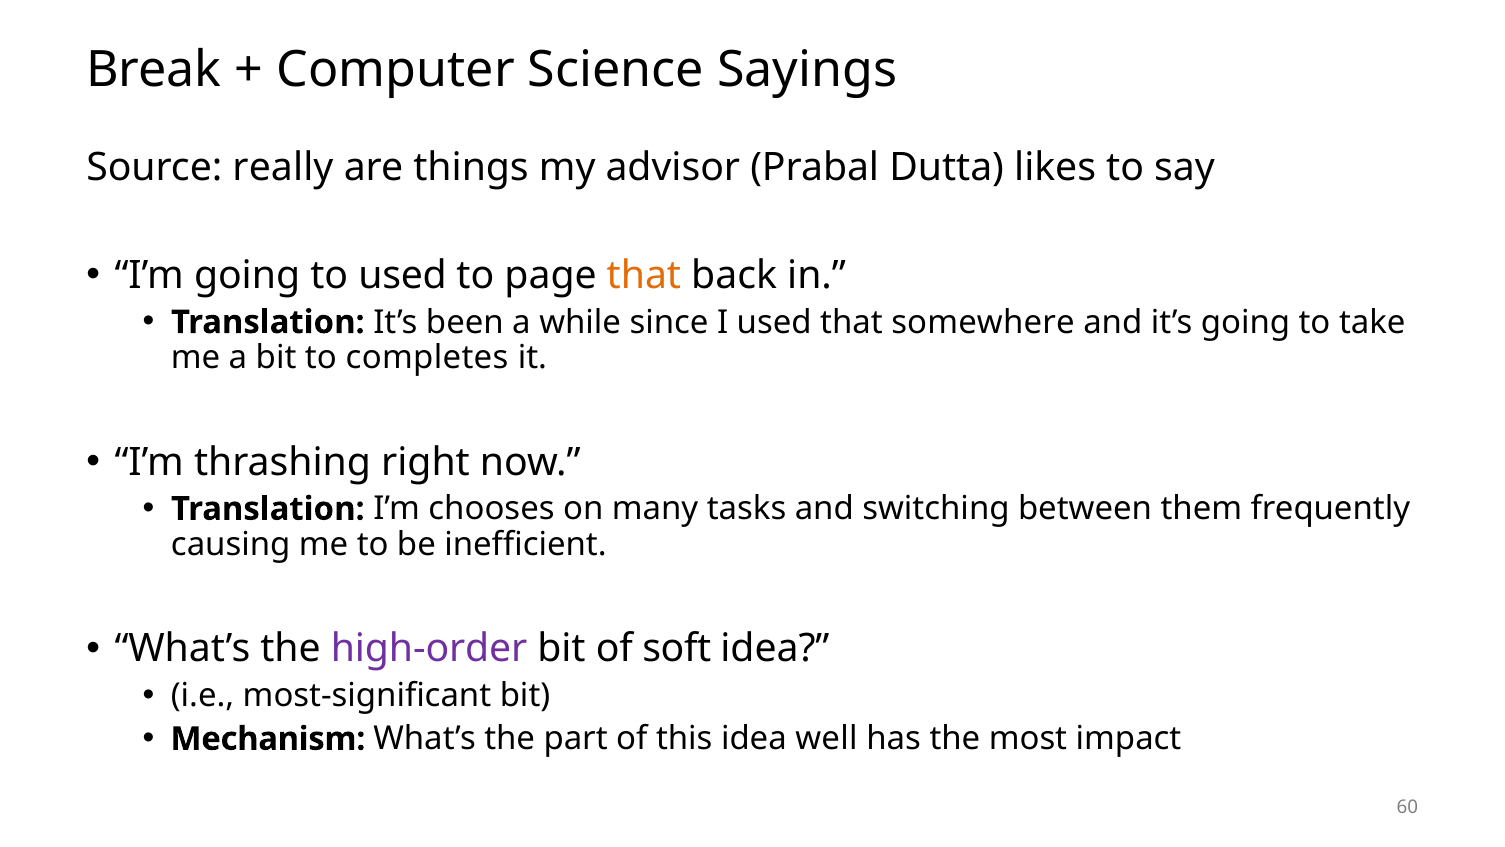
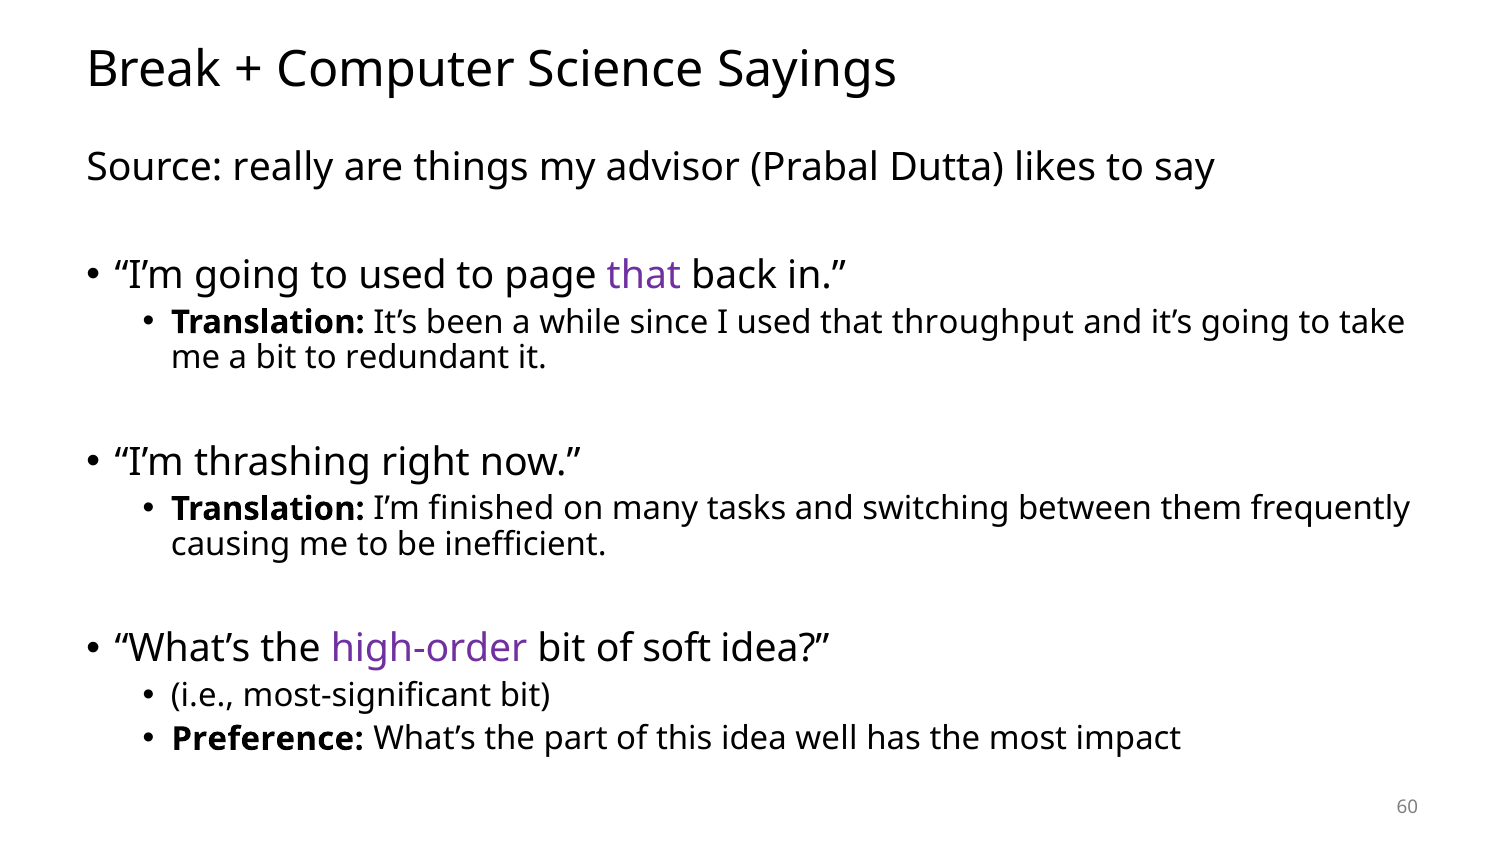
that at (644, 275) colour: orange -> purple
somewhere: somewhere -> throughput
completes: completes -> redundant
chooses: chooses -> finished
Mechanism: Mechanism -> Preference
